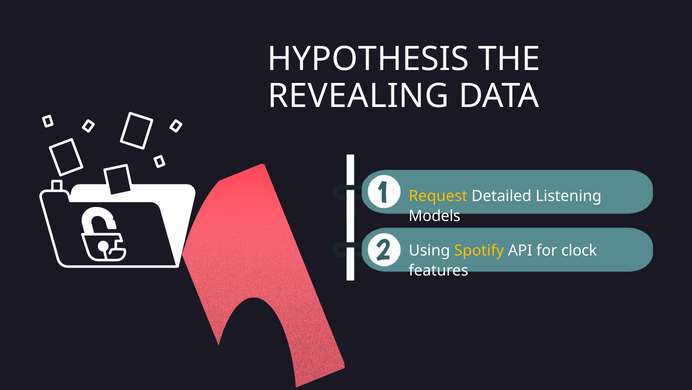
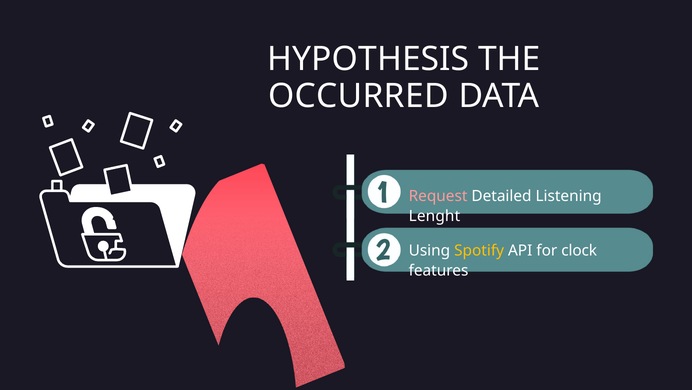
REVEALING: REVEALING -> OCCURRED
Request colour: yellow -> pink
Models: Models -> Lenght
